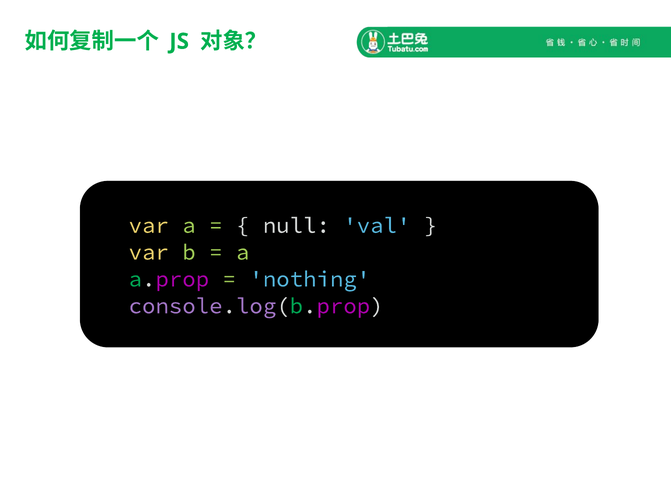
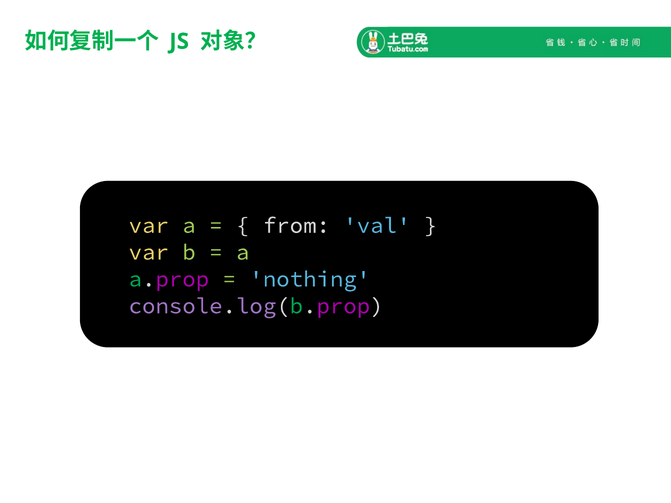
null: null -> from
